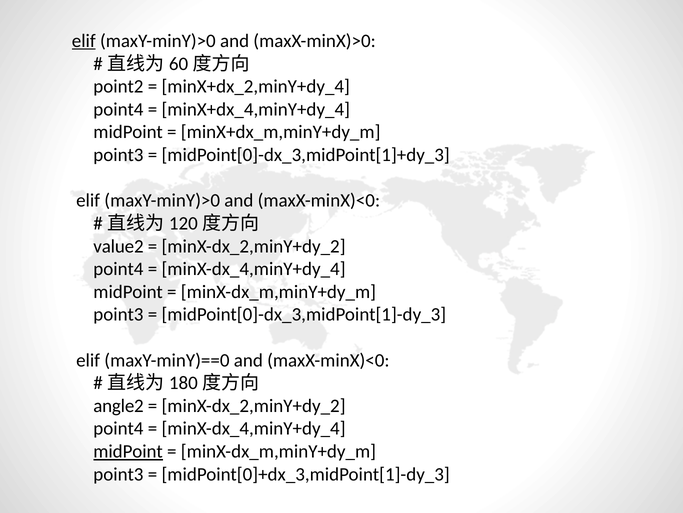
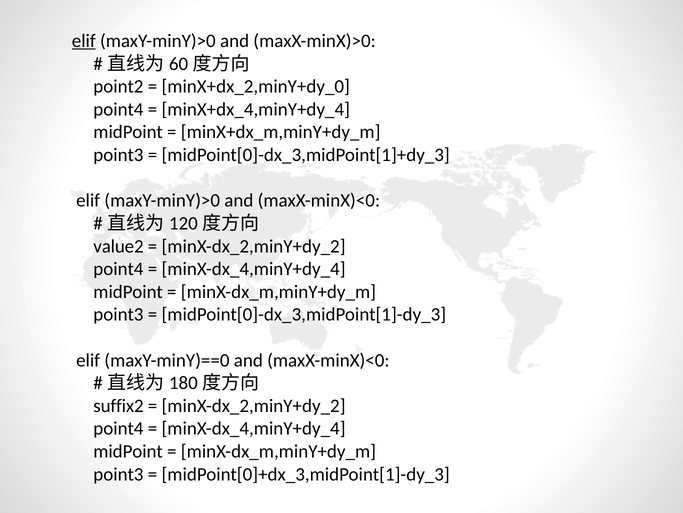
minX+dx_2,minY+dy_4: minX+dx_2,minY+dy_4 -> minX+dx_2,minY+dy_0
angle2: angle2 -> suffix2
midPoint at (128, 451) underline: present -> none
